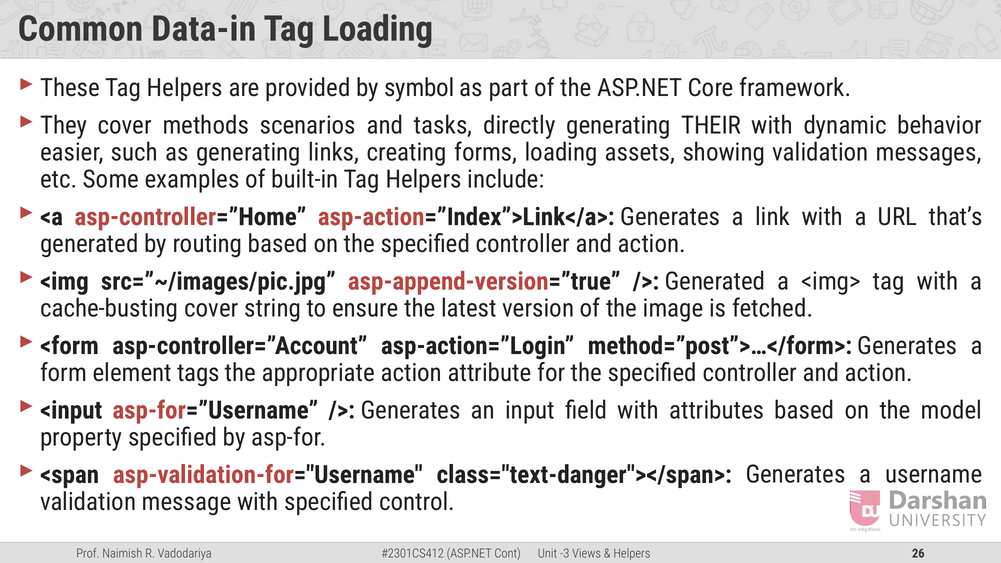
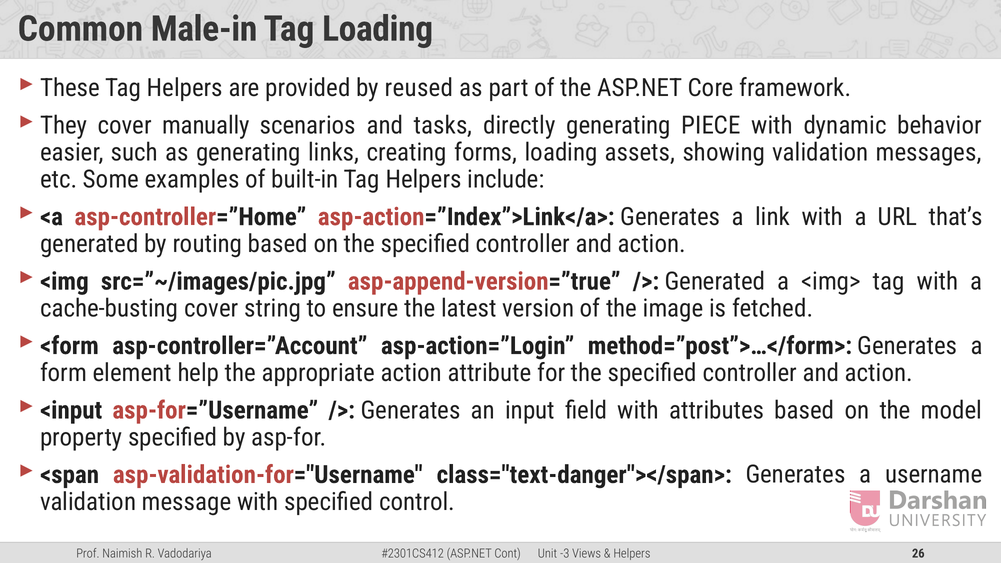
Data-in: Data-in -> Male-in
symbol: symbol -> reused
methods: methods -> manually
THEIR: THEIR -> PIECE
tags: tags -> help
